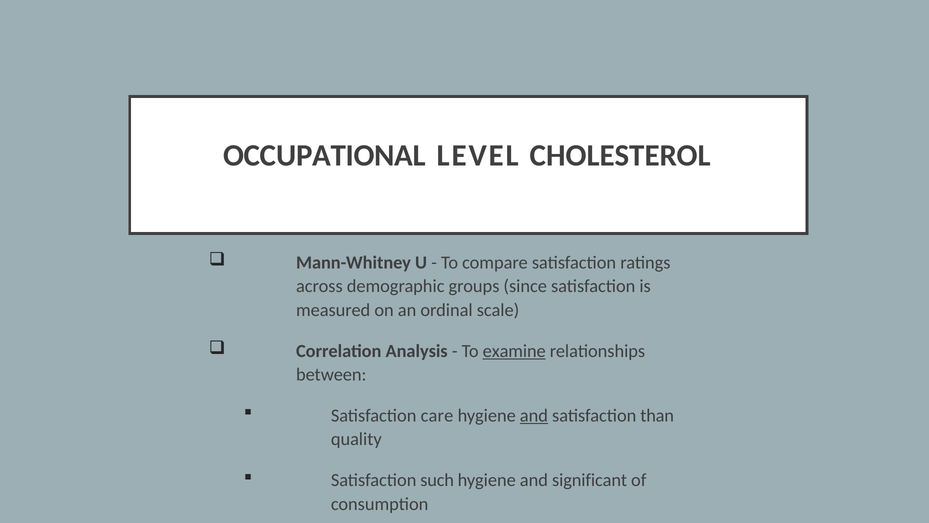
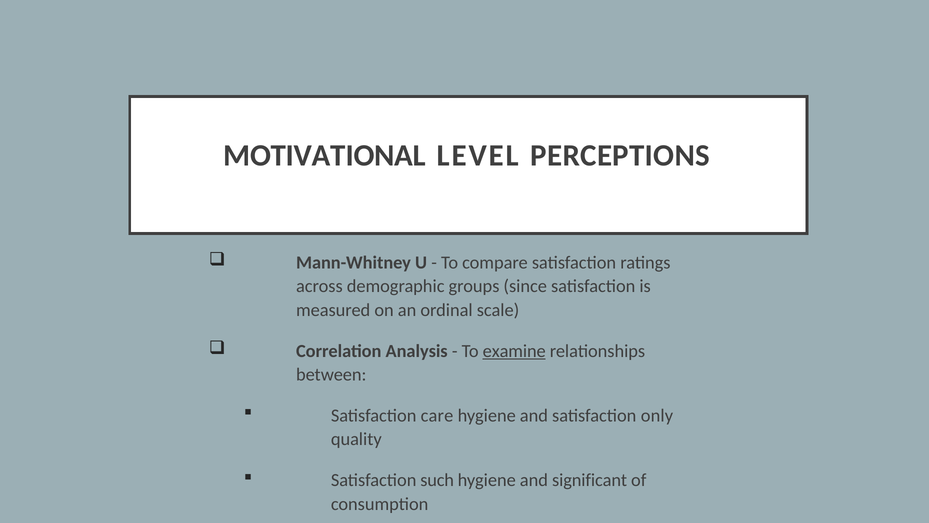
OCCUPATIONAL: OCCUPATIONAL -> MOTIVATIONAL
CHOLESTEROL: CHOLESTEROL -> PERCEPTIONS
and at (534, 415) underline: present -> none
than: than -> only
